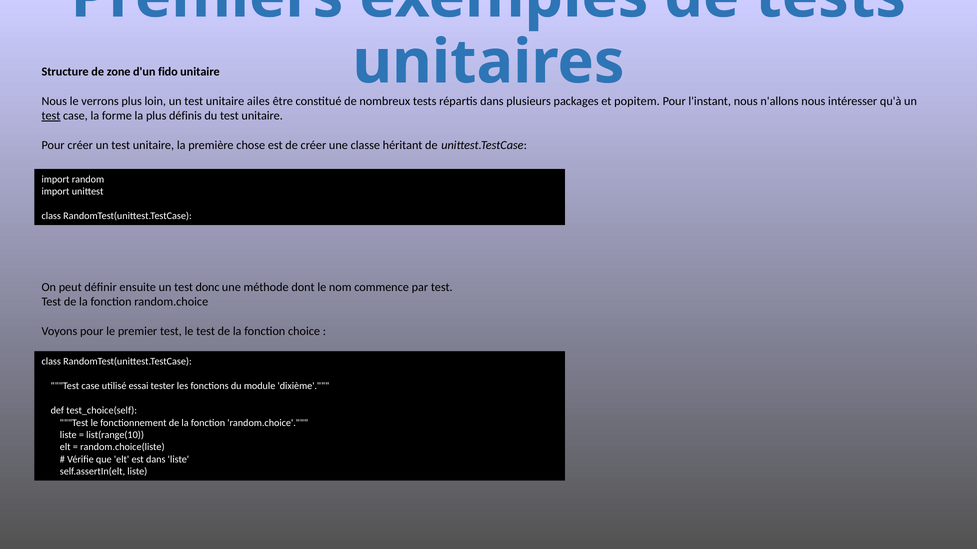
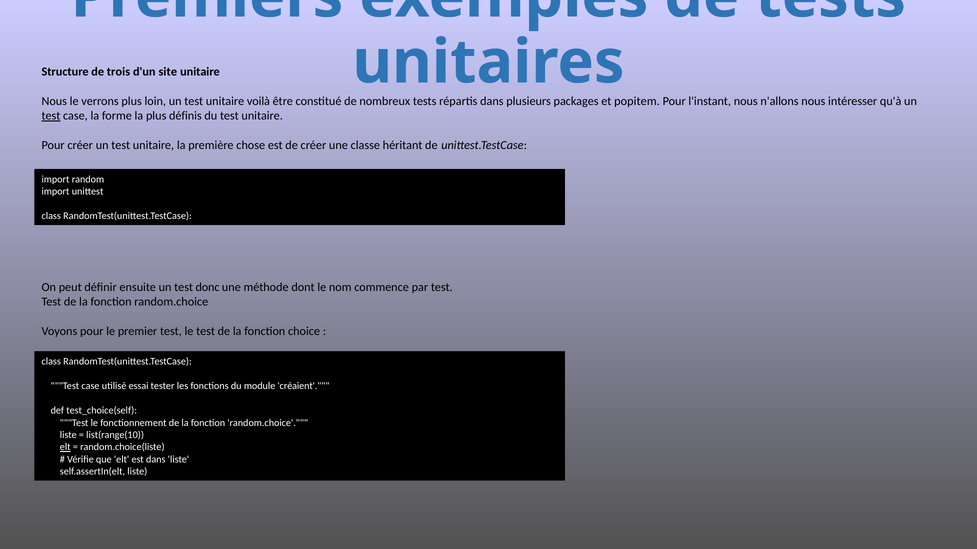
zone: zone -> trois
fido: fido -> site
ailes: ailes -> voilà
dixième: dixième -> créaient
elt at (65, 448) underline: none -> present
